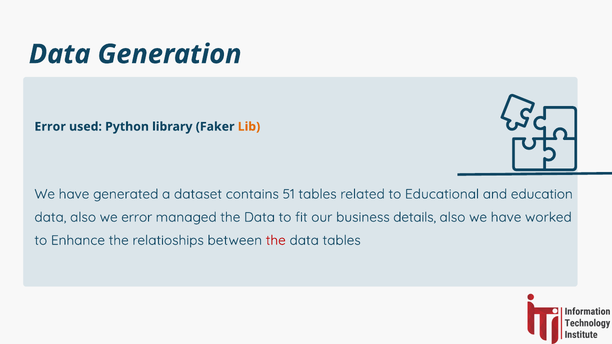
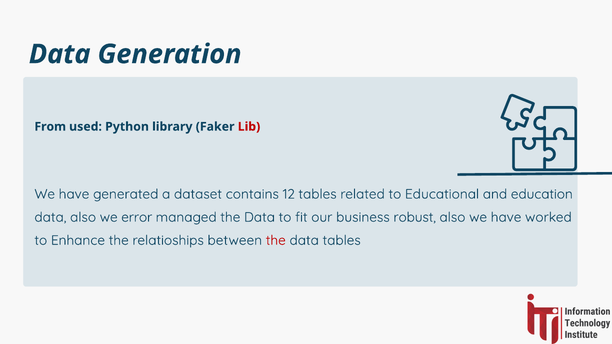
Error at (50, 127): Error -> From
Lib colour: orange -> red
51: 51 -> 12
details: details -> robust
